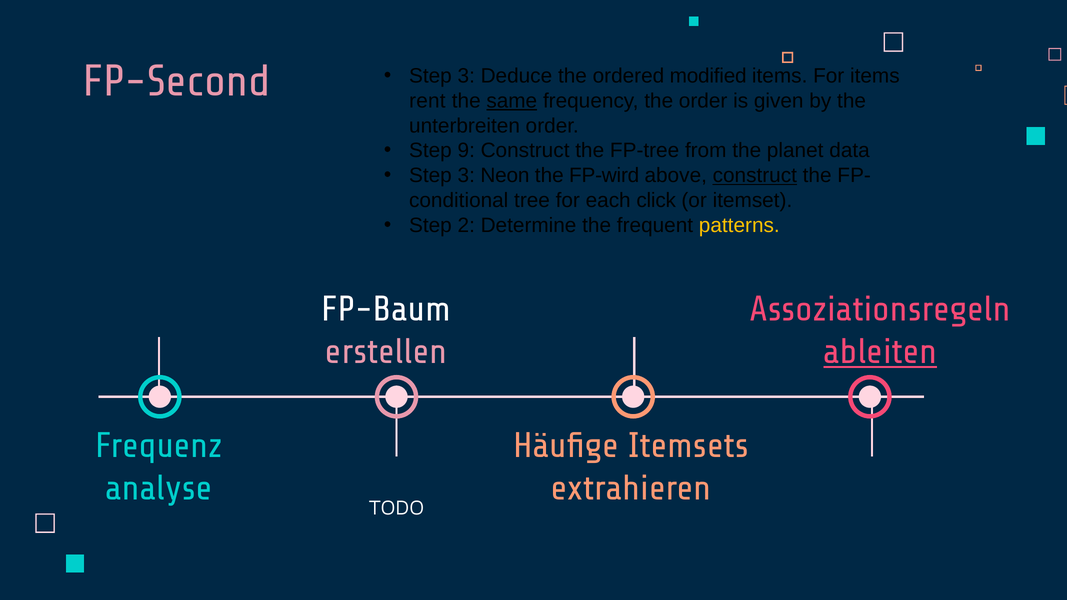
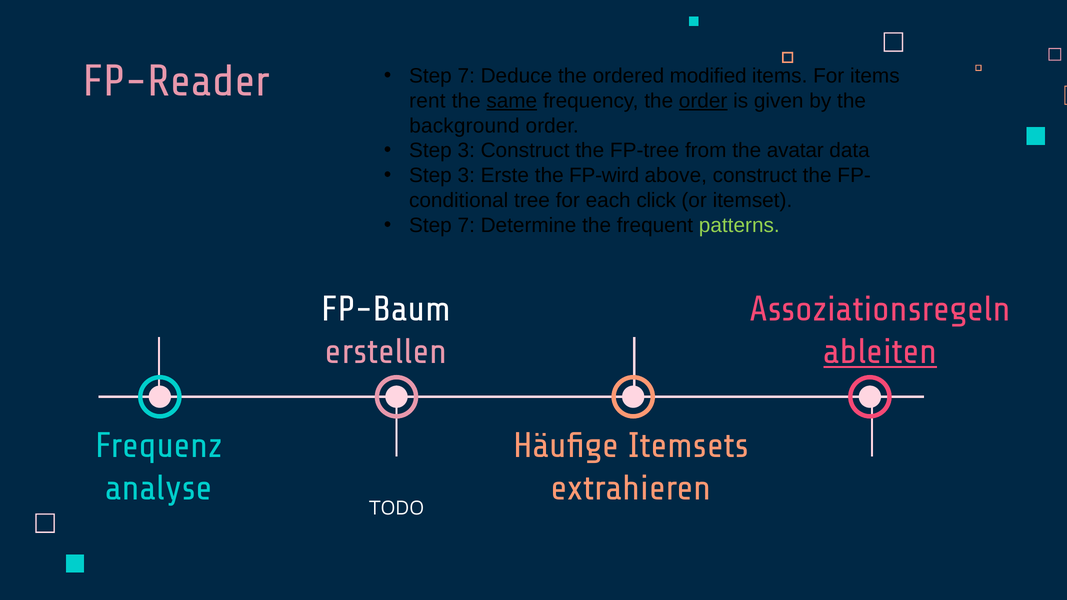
FP-Second: FP-Second -> FP-Reader
3 at (466, 76): 3 -> 7
order at (703, 101) underline: none -> present
unterbreiten: unterbreiten -> background
9 at (466, 151): 9 -> 3
planet: planet -> avatar
Neon: Neon -> Erste
construct at (755, 176) underline: present -> none
2 at (466, 225): 2 -> 7
patterns colour: yellow -> light green
